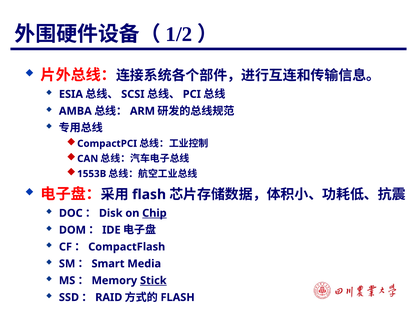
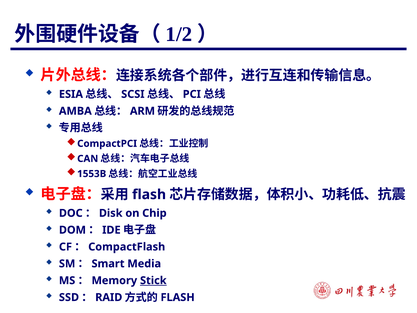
Chip underline: present -> none
